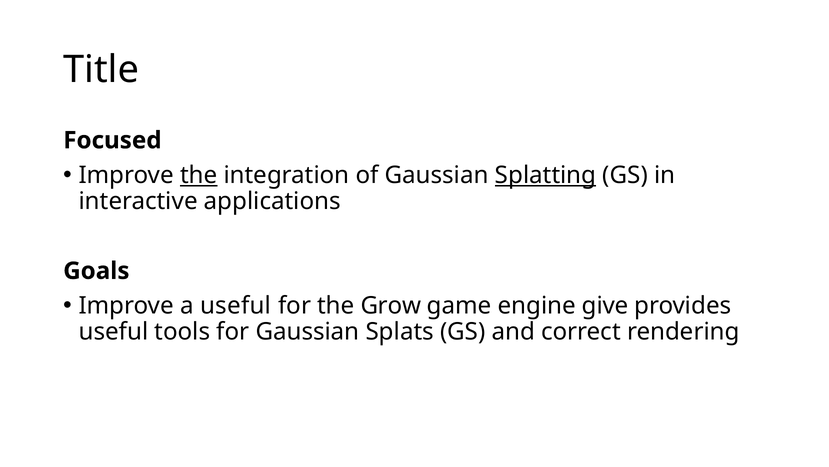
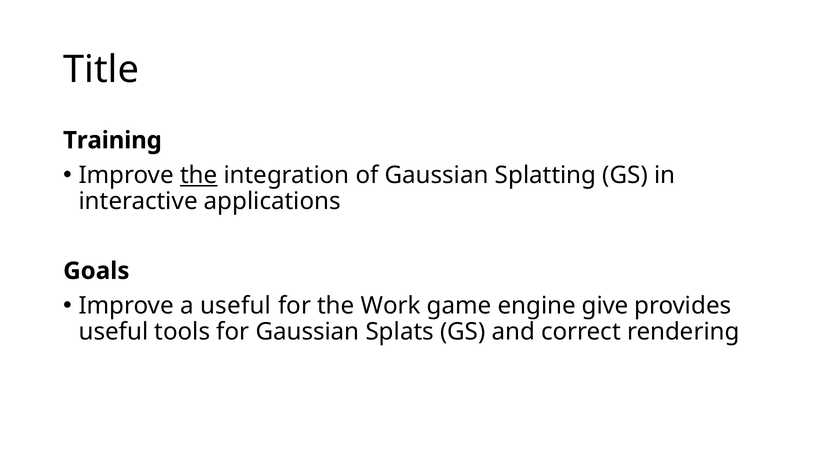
Focused: Focused -> Training
Splatting underline: present -> none
Grow: Grow -> Work
